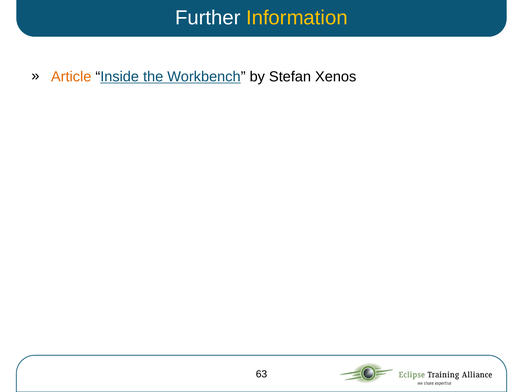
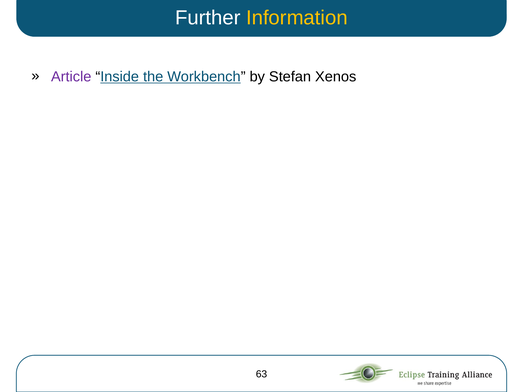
Article colour: orange -> purple
